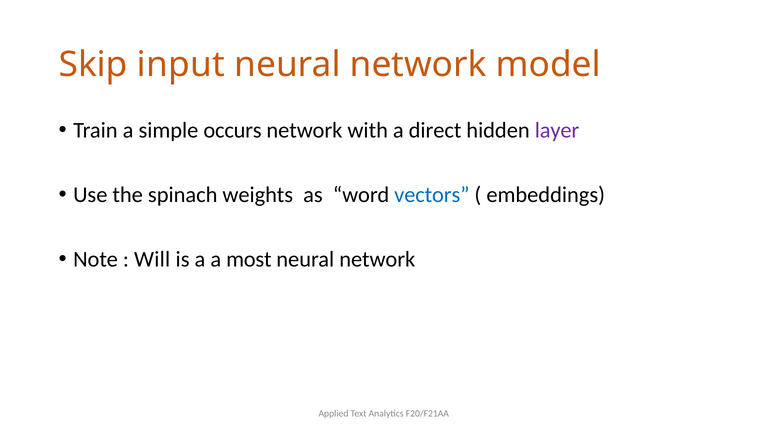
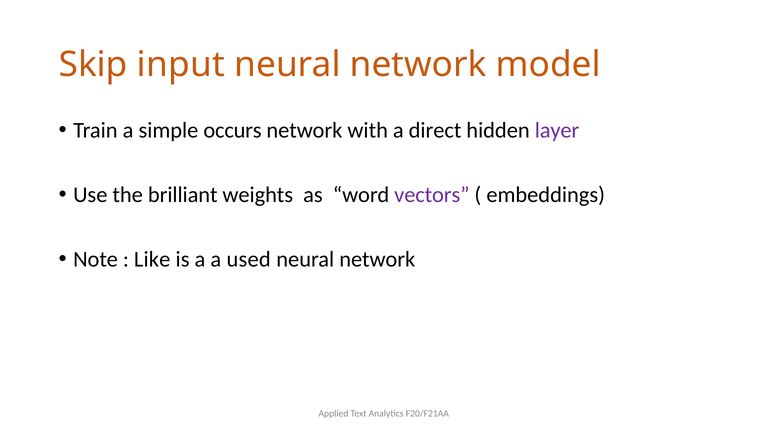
spinach: spinach -> brilliant
vectors colour: blue -> purple
Will: Will -> Like
most: most -> used
